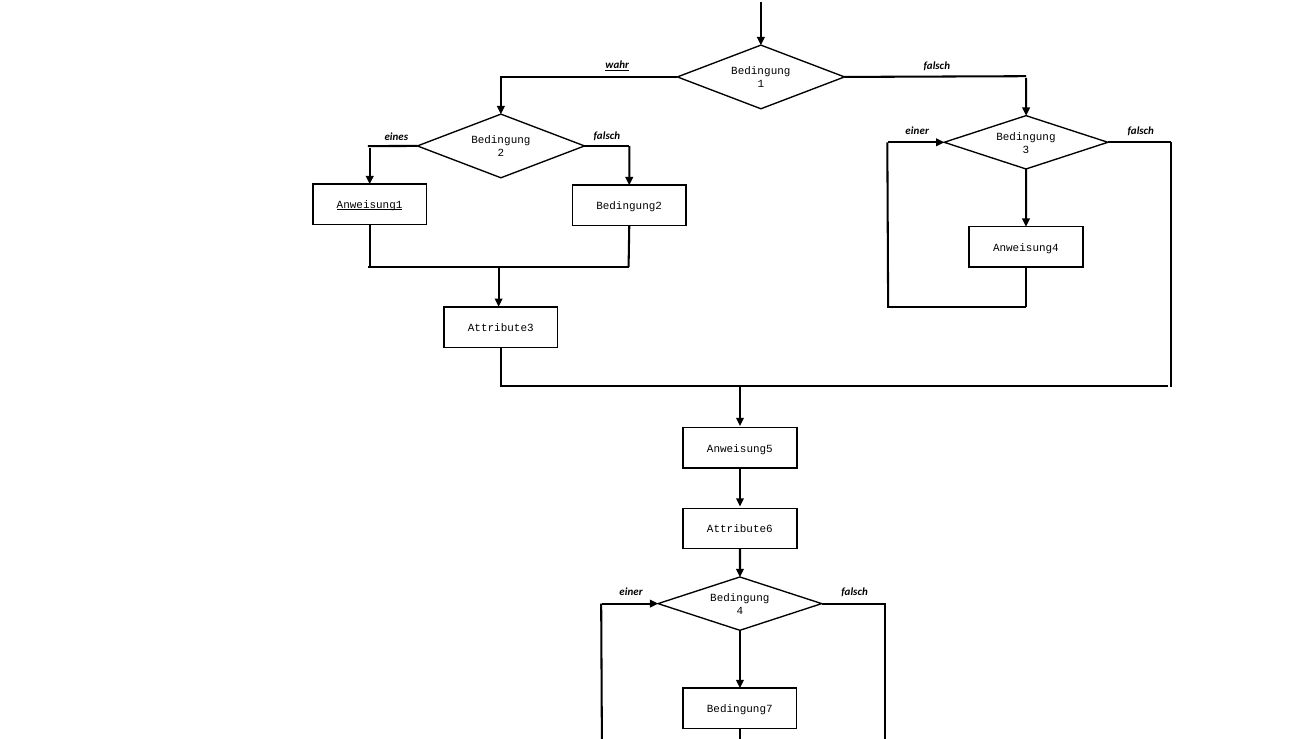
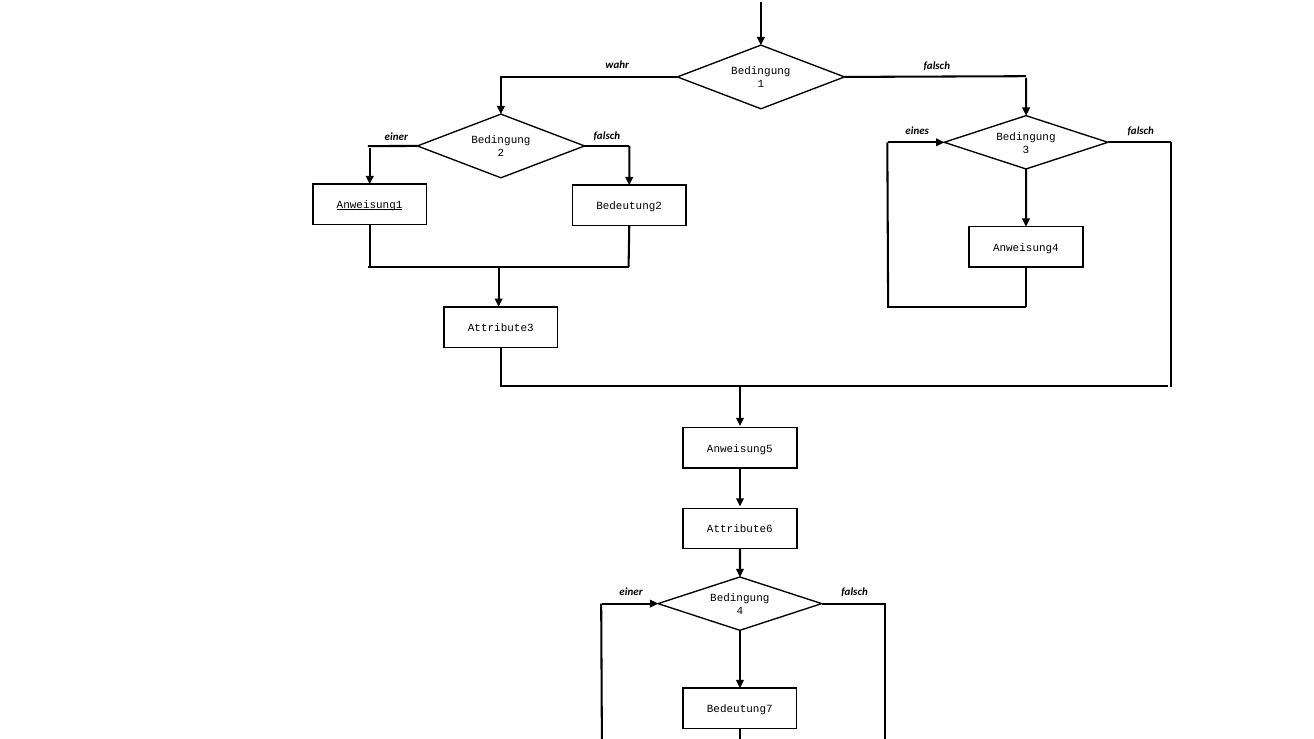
wahr underline: present -> none
einer at (917, 131): einer -> eines
eines at (396, 137): eines -> einer
Bedingung2: Bedingung2 -> Bedeutung2
Bedingung7: Bedingung7 -> Bedeutung7
